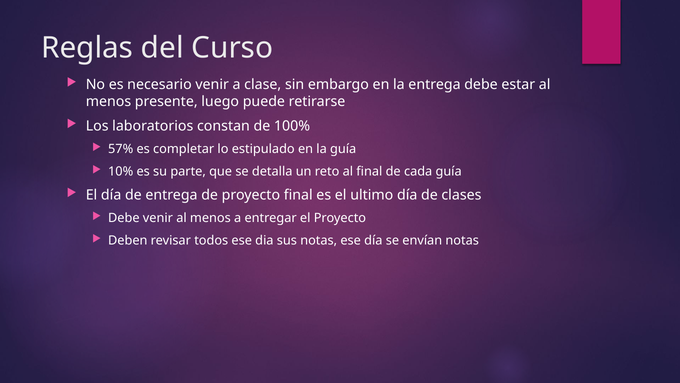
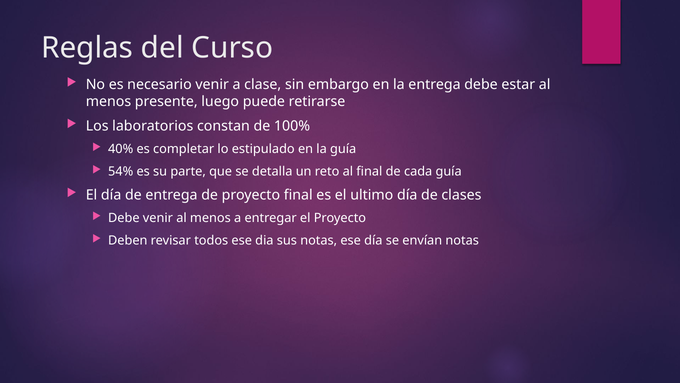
57%: 57% -> 40%
10%: 10% -> 54%
